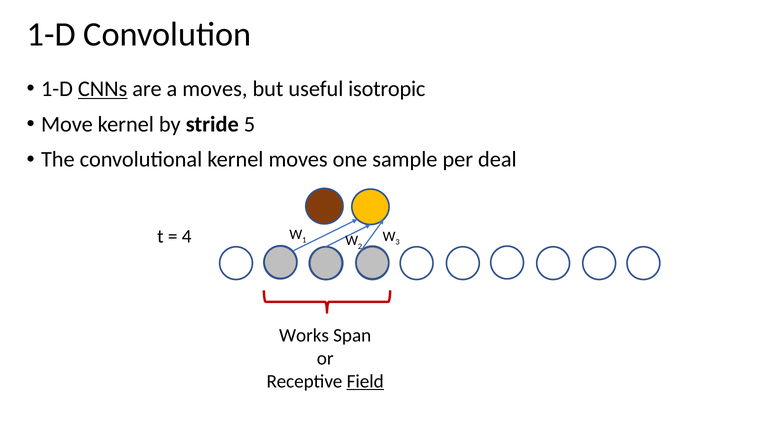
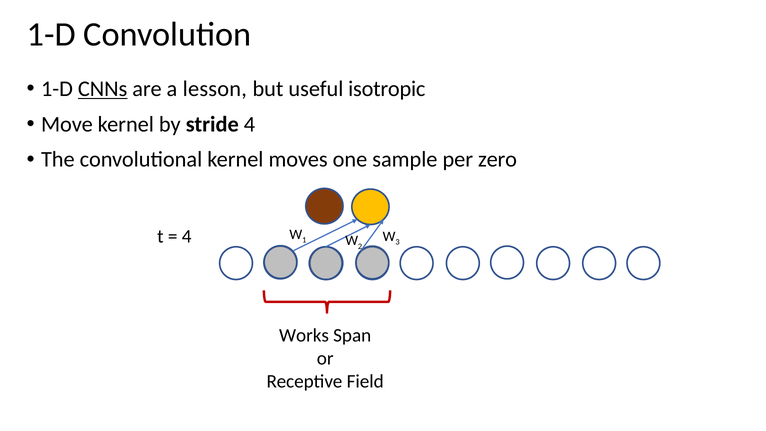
a moves: moves -> lesson
stride 5: 5 -> 4
deal: deal -> zero
Field underline: present -> none
